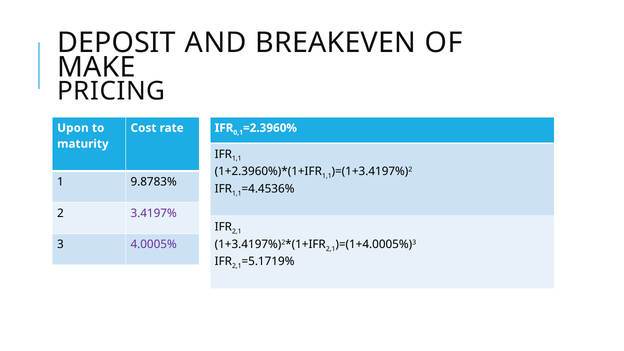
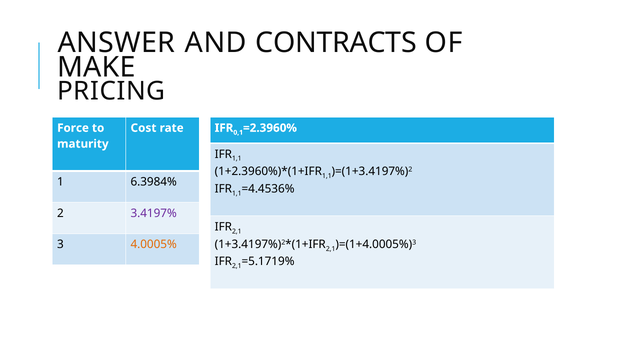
DEPOSIT: DEPOSIT -> ANSWER
BREAKEVEN: BREAKEVEN -> CONTRACTS
Upon: Upon -> Force
9.8783%: 9.8783% -> 6.3984%
4.0005% colour: purple -> orange
